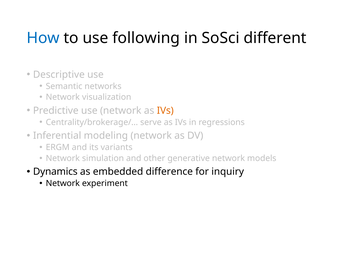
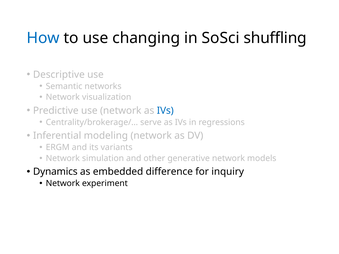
following: following -> changing
different: different -> shuffling
IVs at (165, 111) colour: orange -> blue
